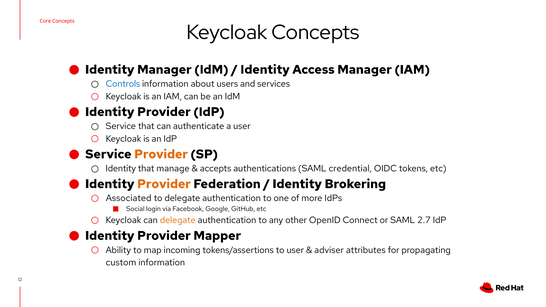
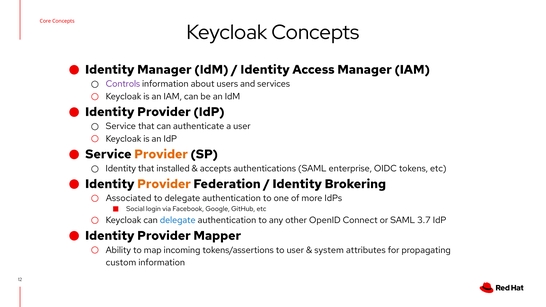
Controls colour: blue -> purple
manage: manage -> installed
credential: credential -> enterprise
delegate at (178, 220) colour: orange -> blue
2.7: 2.7 -> 3.7
adviser: adviser -> system
